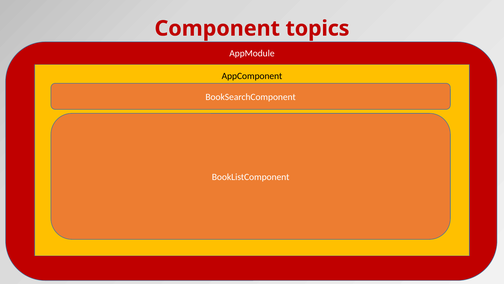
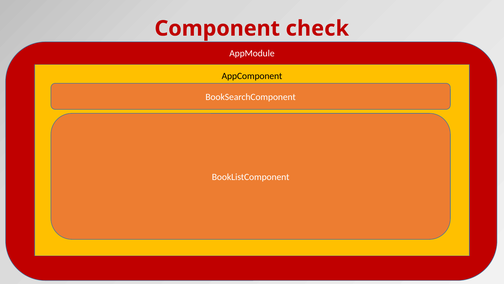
topics: topics -> check
